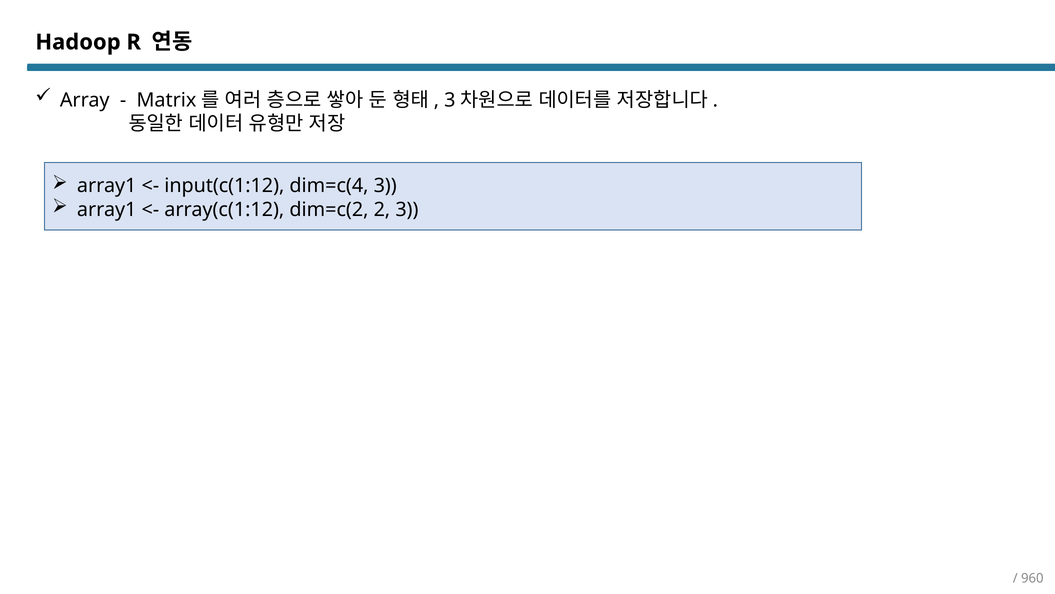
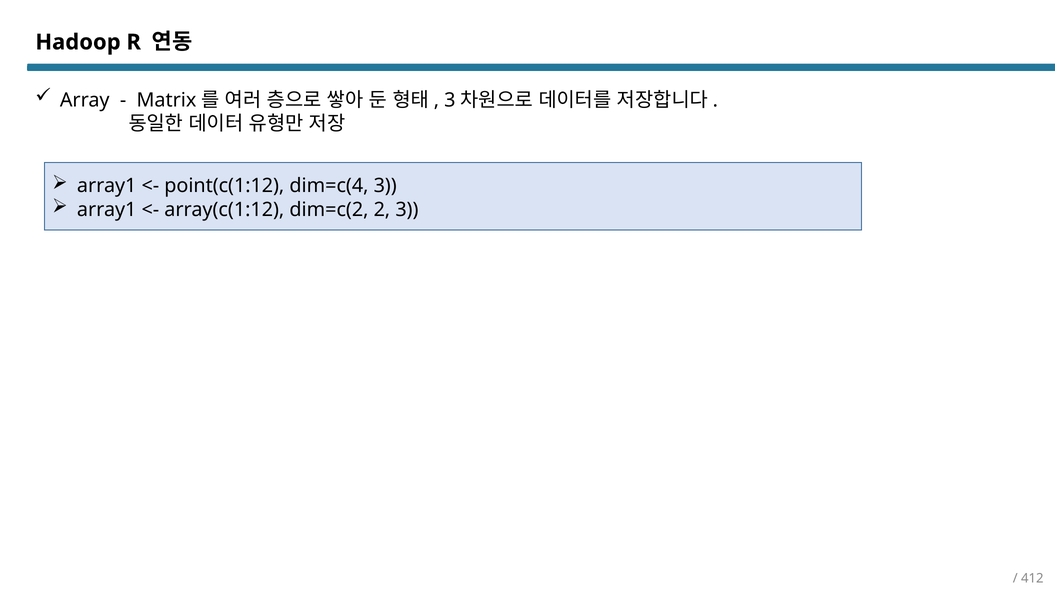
input(c(1:12: input(c(1:12 -> point(c(1:12
960: 960 -> 412
